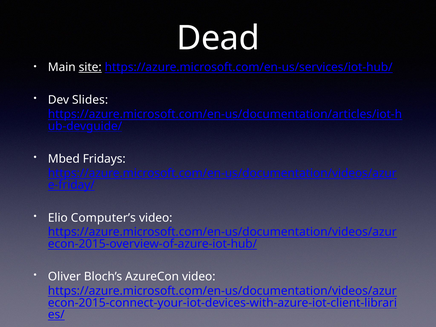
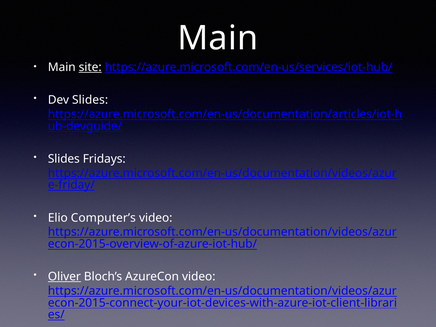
Dead at (218, 38): Dead -> Main
Mbed at (64, 159): Mbed -> Slides
Oliver underline: none -> present
